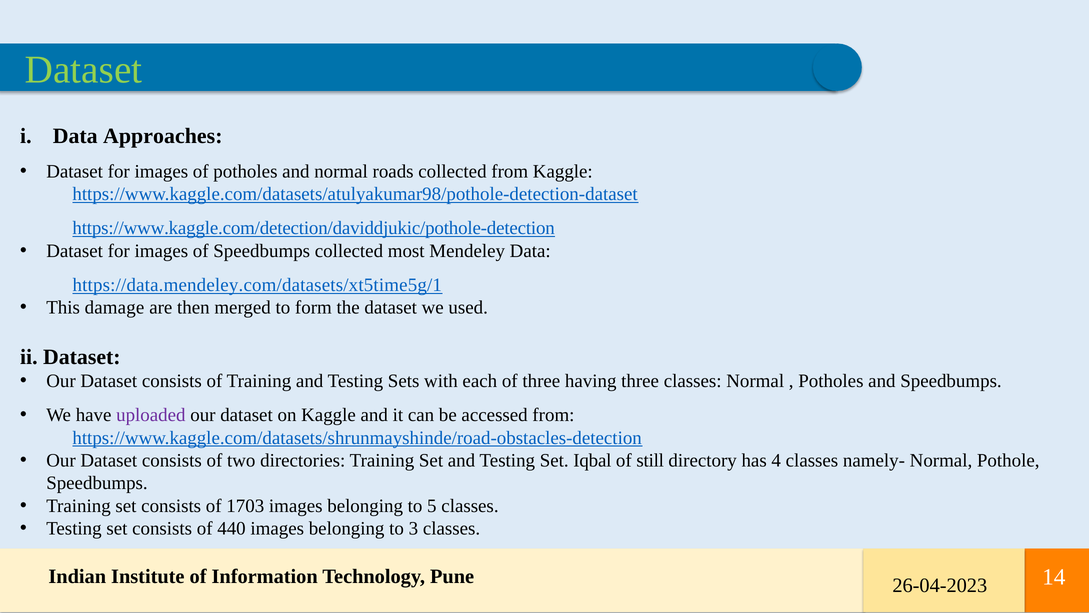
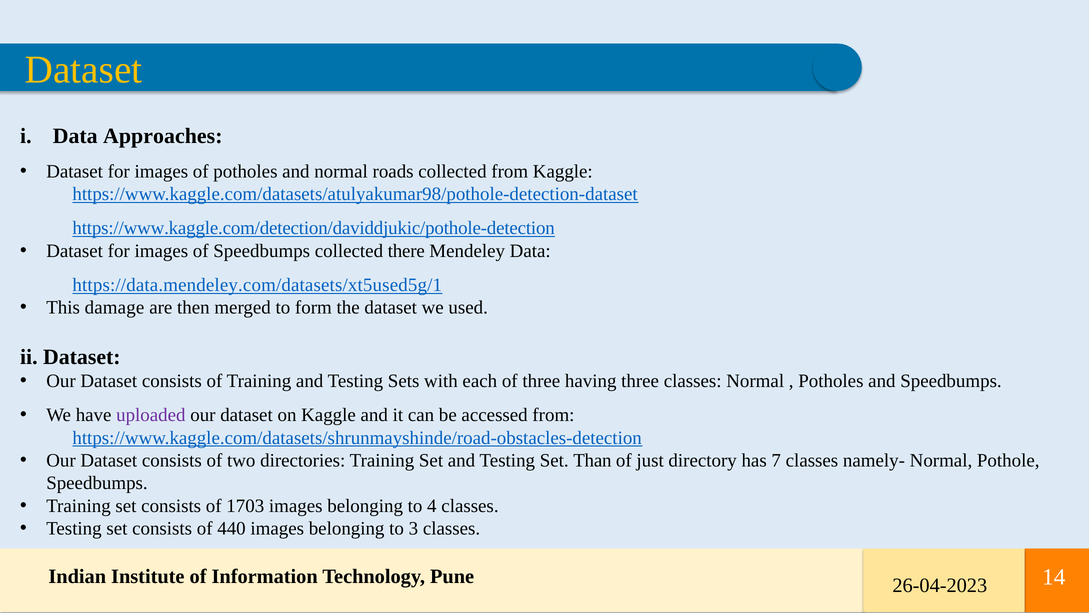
Dataset at (83, 70) colour: light green -> yellow
most: most -> there
https://data.mendeley.com/datasets/xt5time5g/1: https://data.mendeley.com/datasets/xt5time5g/1 -> https://data.mendeley.com/datasets/xt5used5g/1
Iqbal: Iqbal -> Than
still: still -> just
4: 4 -> 7
5: 5 -> 4
